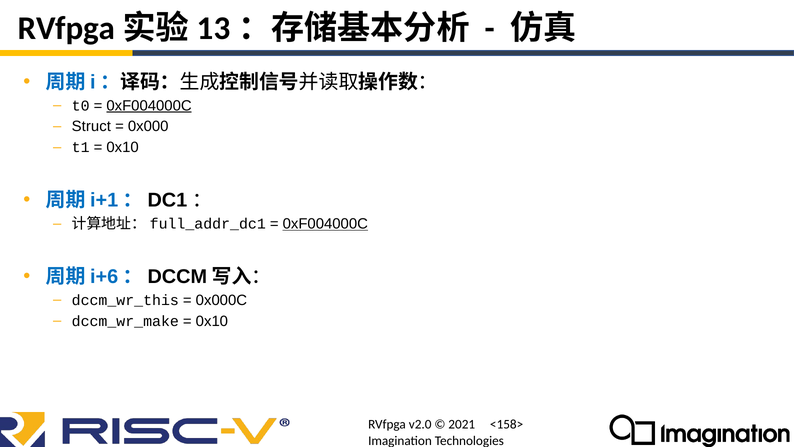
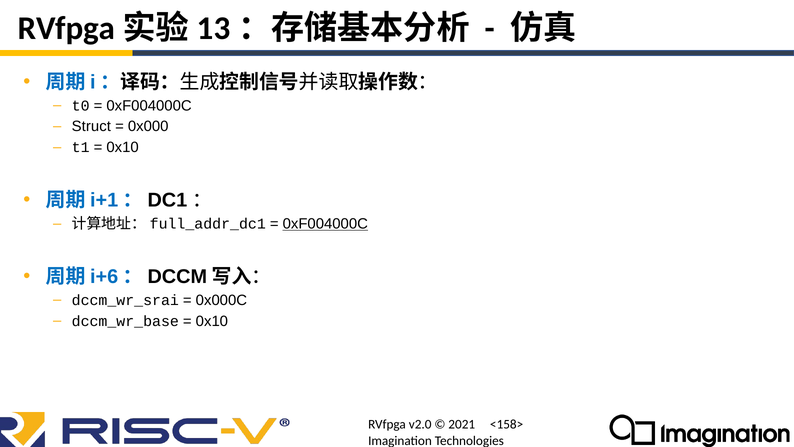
0xF004000C at (149, 106) underline: present -> none
dccm_wr_this: dccm_wr_this -> dccm_wr_srai
dccm_wr_make: dccm_wr_make -> dccm_wr_base
